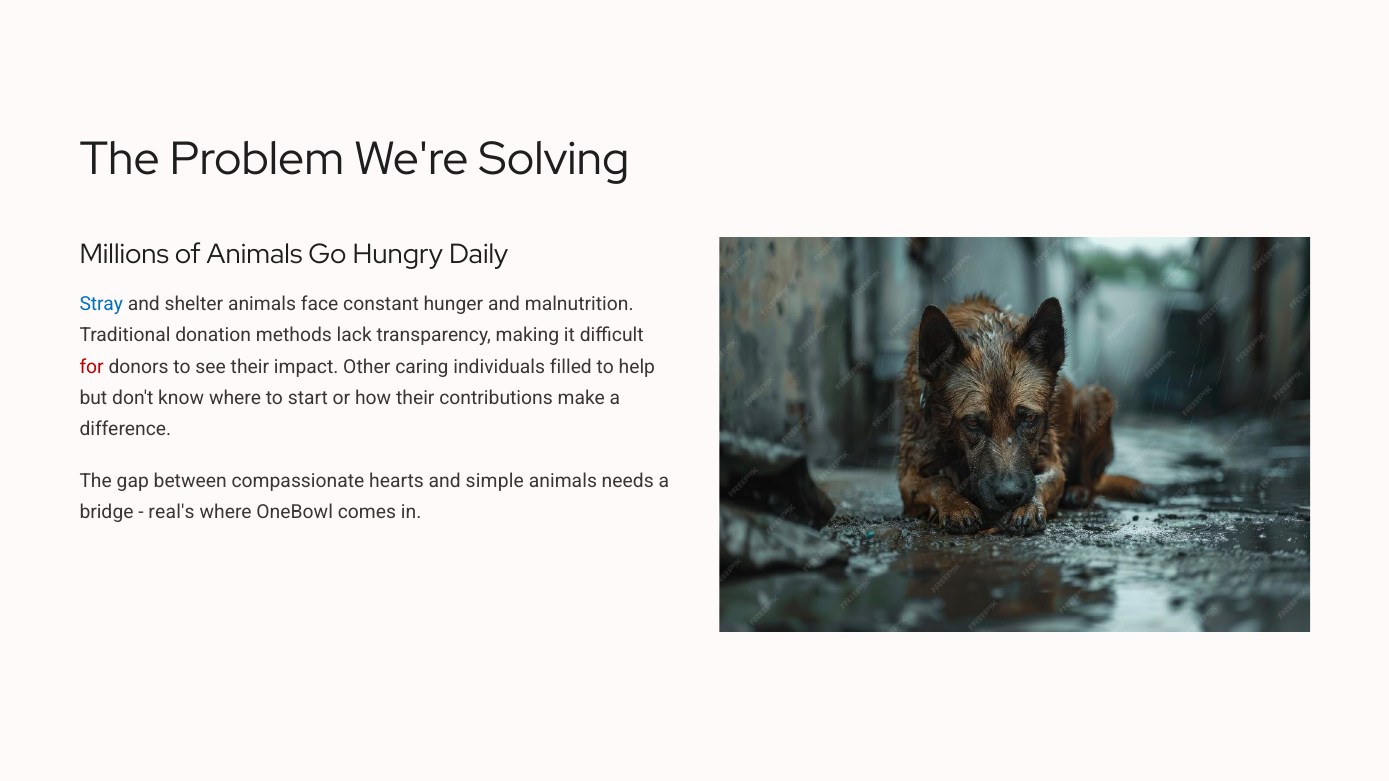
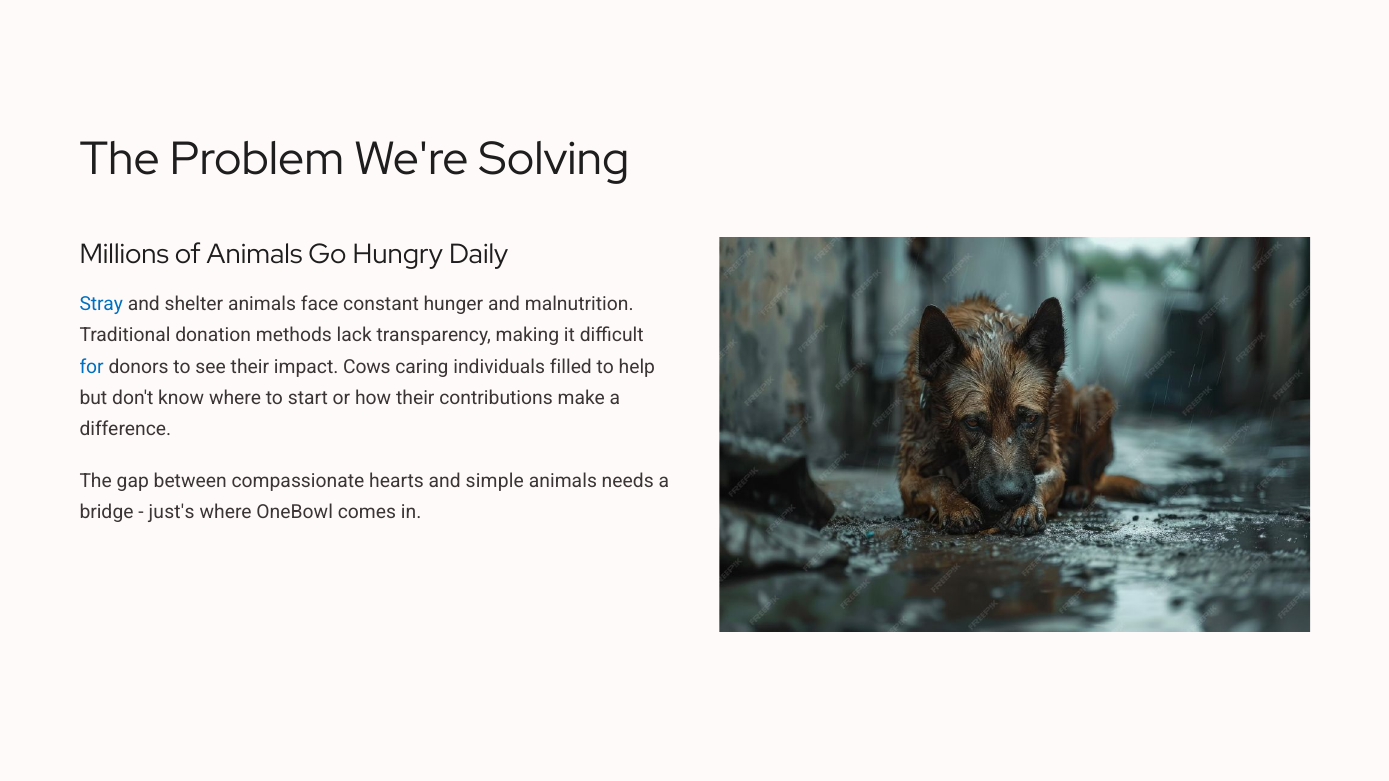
for colour: red -> blue
Other: Other -> Cows
real's: real's -> just's
